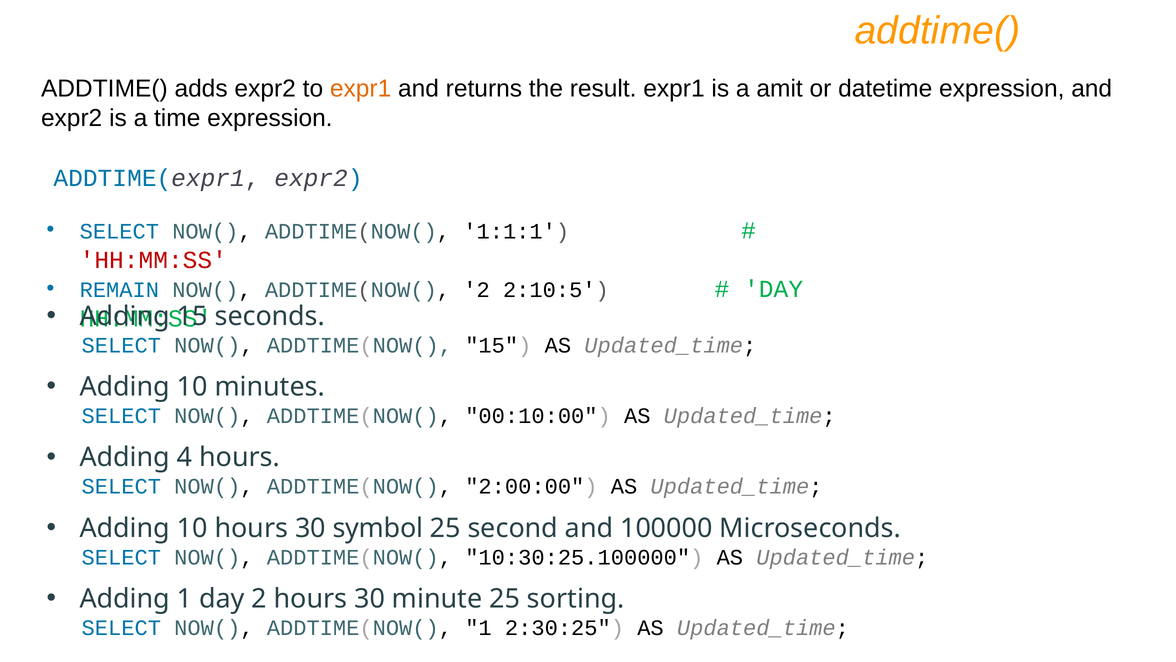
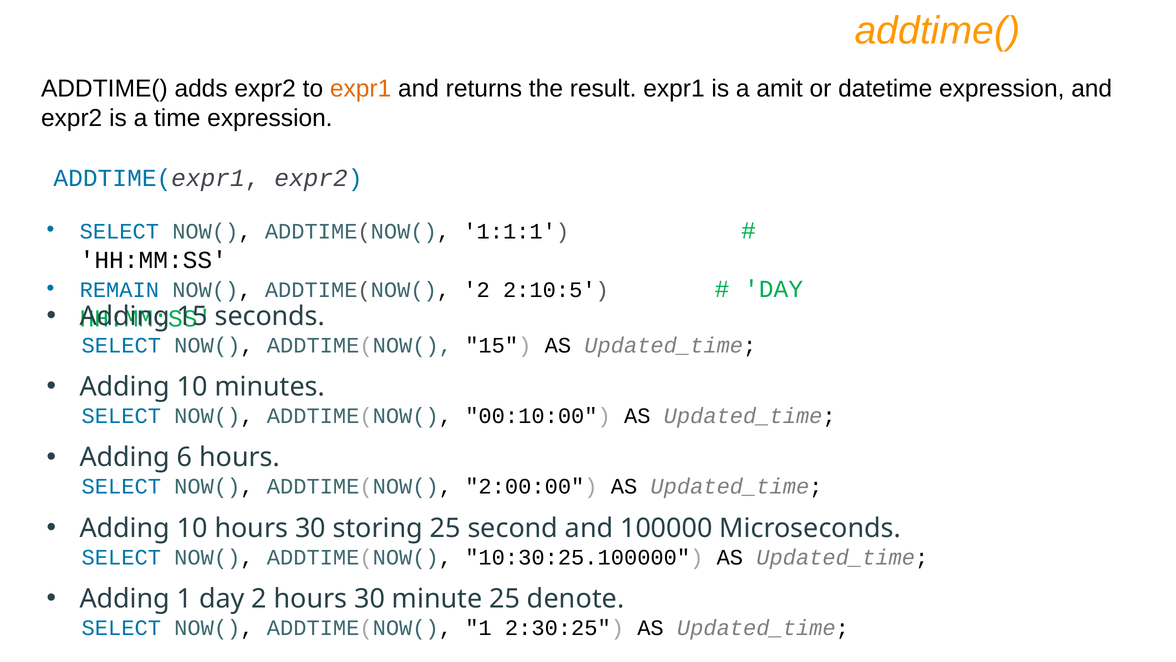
HH:MM:SS at (153, 260) colour: red -> black
4: 4 -> 6
symbol: symbol -> storing
sorting: sorting -> denote
